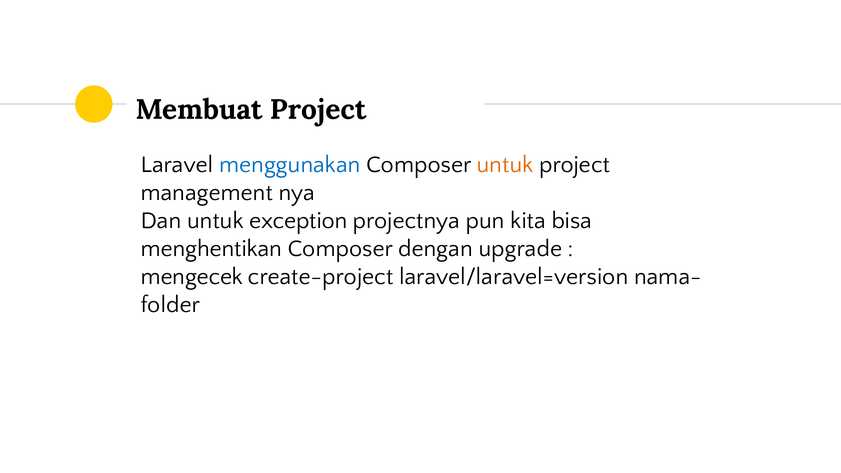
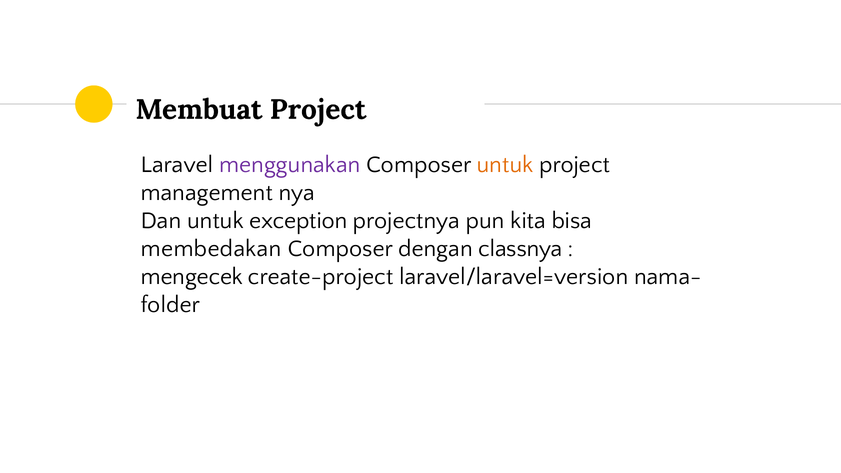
menggunakan colour: blue -> purple
menghentikan: menghentikan -> membedakan
upgrade: upgrade -> classnya
